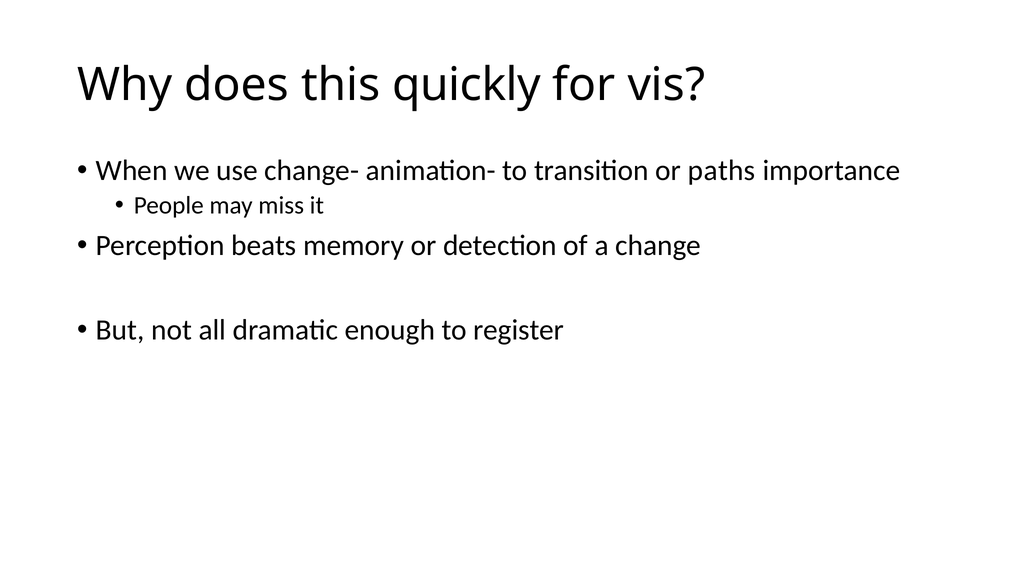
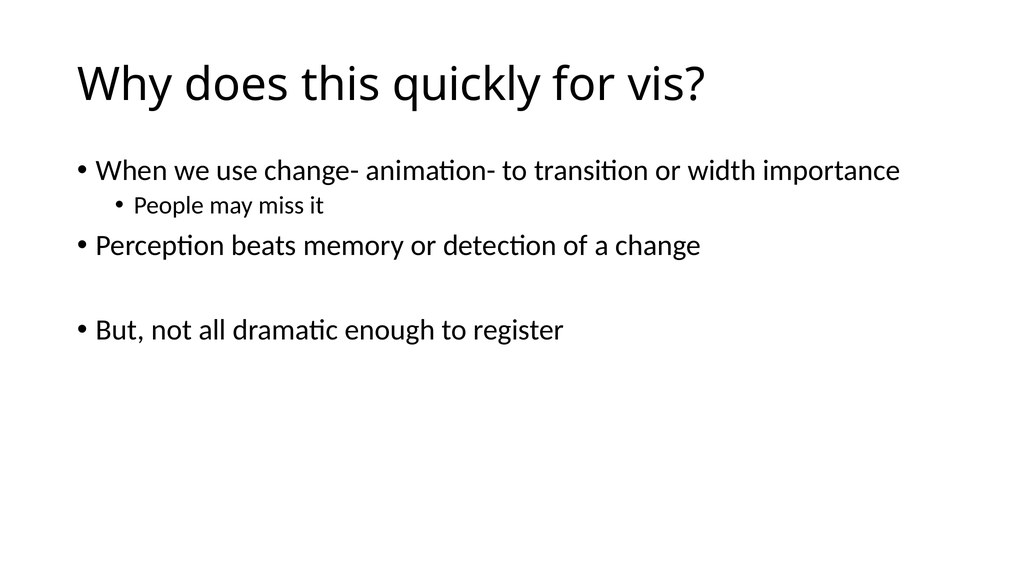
paths: paths -> width
